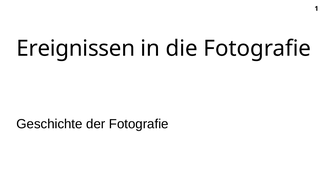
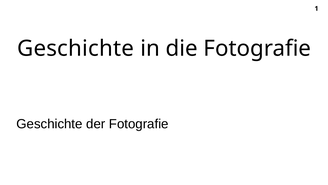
Ereignissen at (76, 48): Ereignissen -> Geschichte
